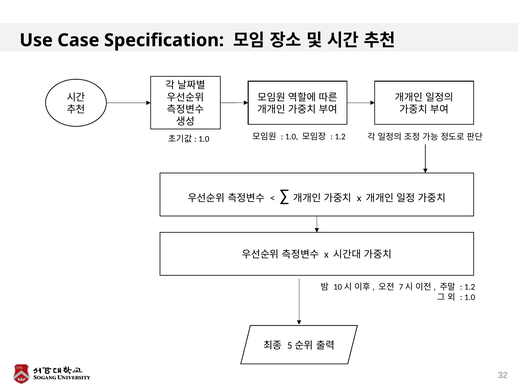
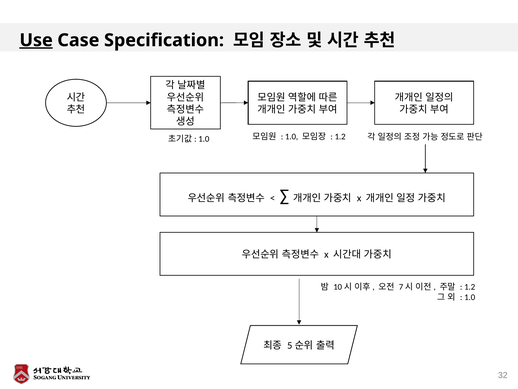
Use underline: none -> present
